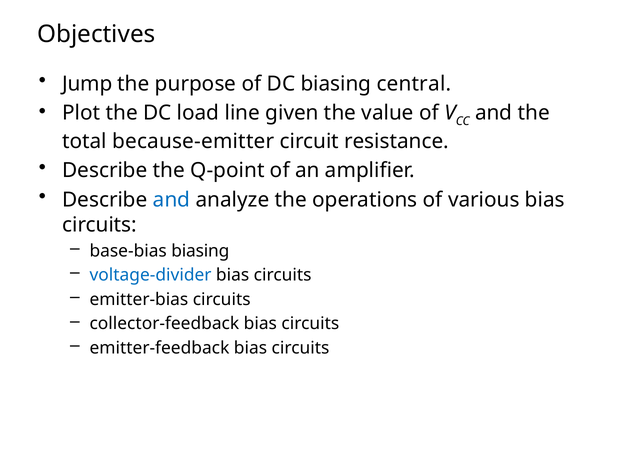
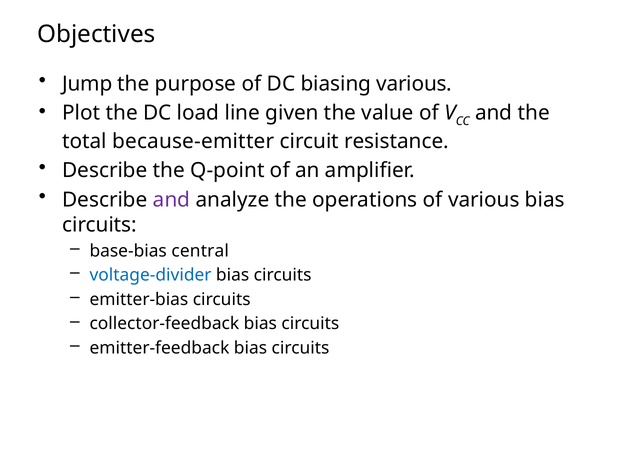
biasing central: central -> various
and at (172, 200) colour: blue -> purple
base-bias biasing: biasing -> central
